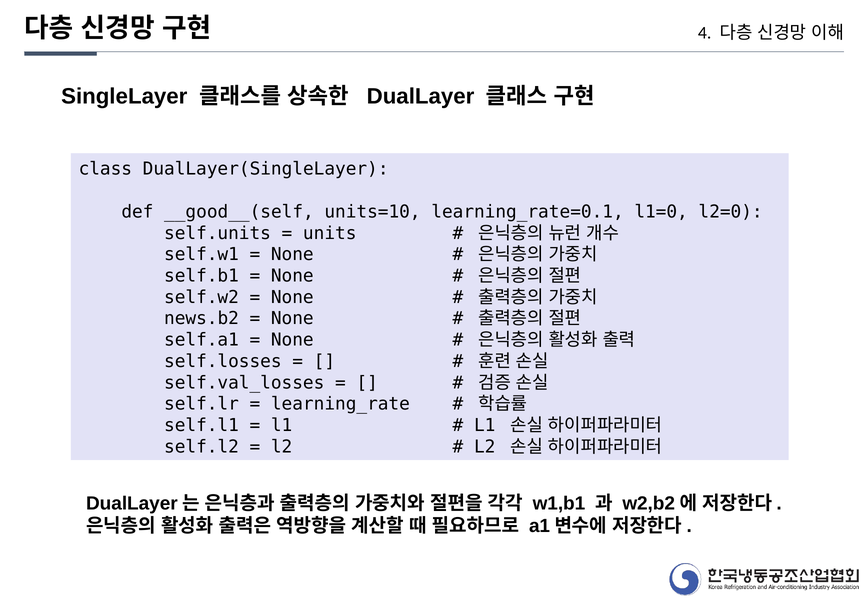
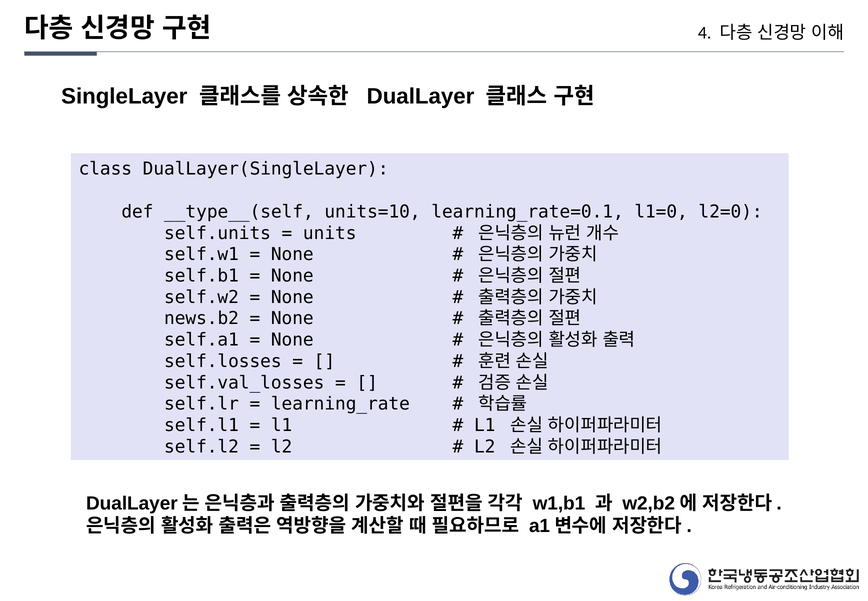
__good__(self: __good__(self -> __type__(self
